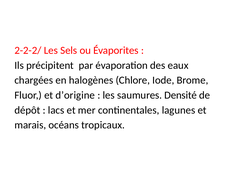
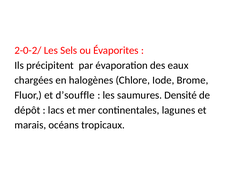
2-2-2/: 2-2-2/ -> 2-0-2/
d’origine: d’origine -> d’souffle
